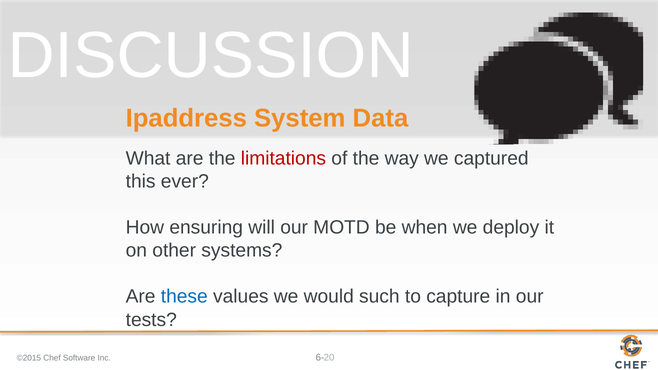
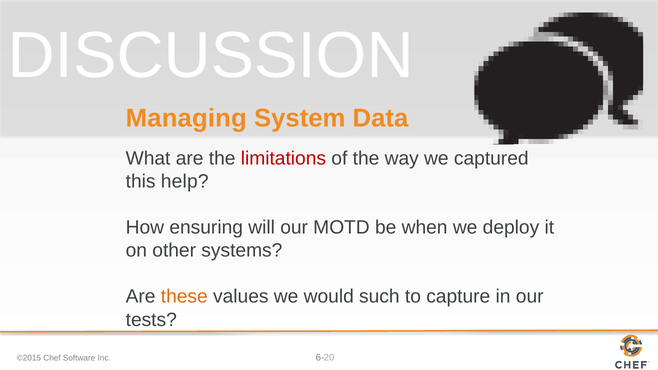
Ipaddress: Ipaddress -> Managing
ever: ever -> help
these colour: blue -> orange
